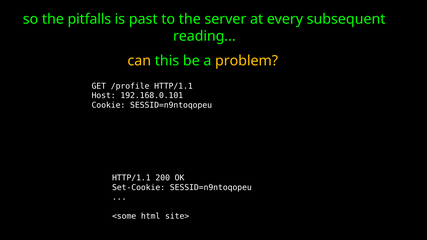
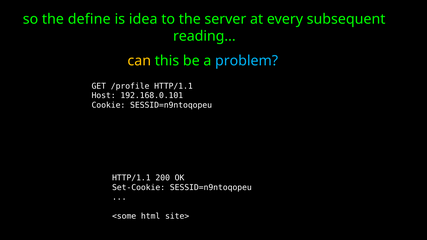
pitfalls: pitfalls -> define
past: past -> idea
problem colour: yellow -> light blue
